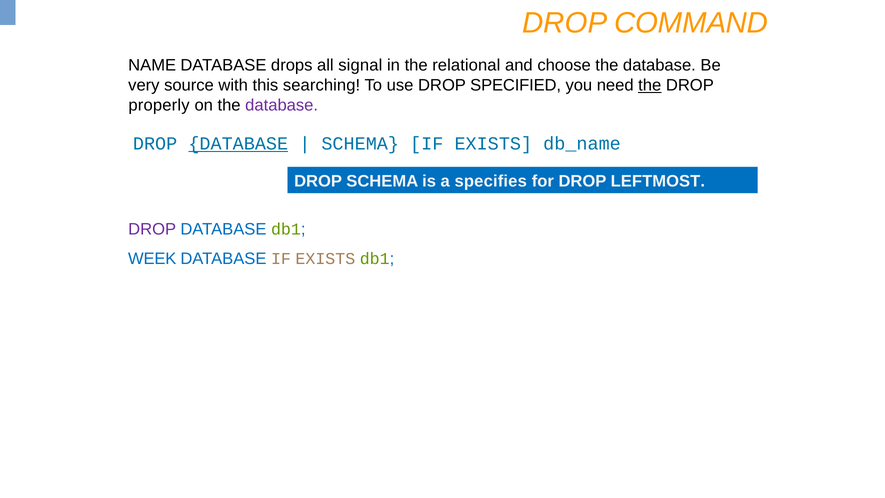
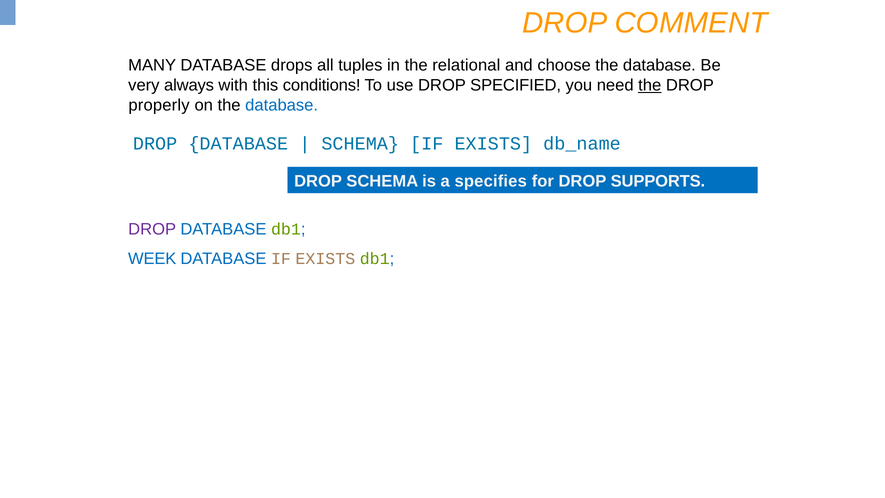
COMMAND: COMMAND -> COMMENT
NAME: NAME -> MANY
signal: signal -> tuples
source: source -> always
searching: searching -> conditions
database at (282, 105) colour: purple -> blue
DATABASE at (238, 144) underline: present -> none
LEFTMOST: LEFTMOST -> SUPPORTS
